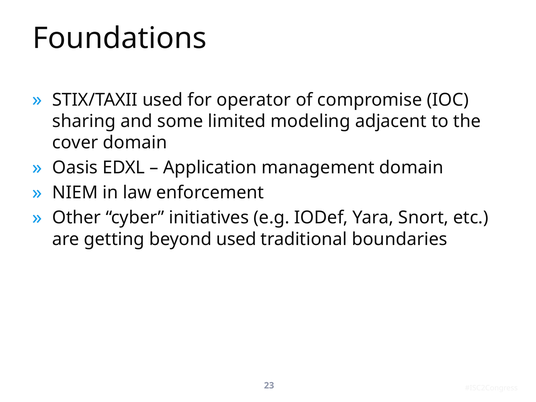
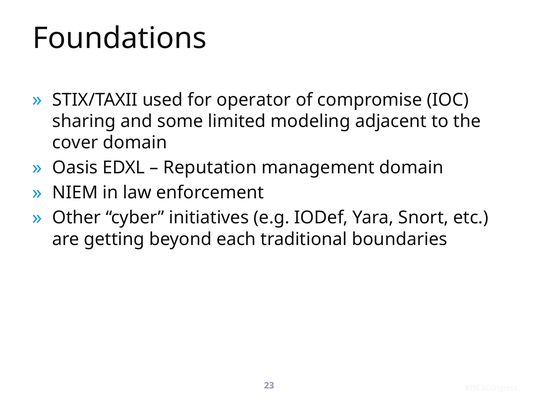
Application: Application -> Reputation
beyond used: used -> each
